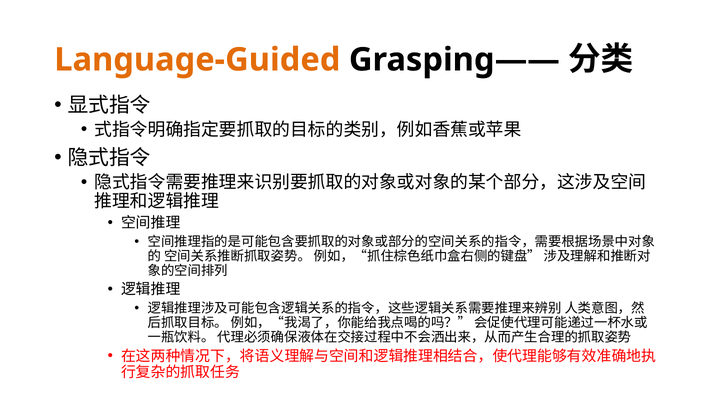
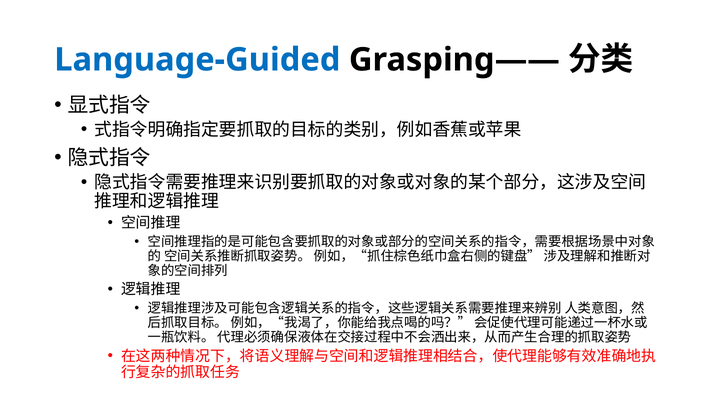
Language-Guided colour: orange -> blue
